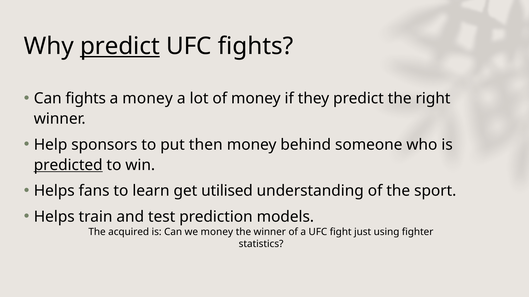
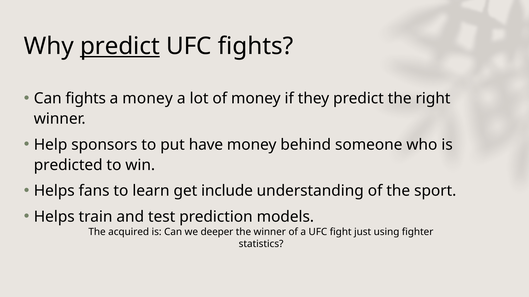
then: then -> have
predicted underline: present -> none
utilised: utilised -> include
we money: money -> deeper
